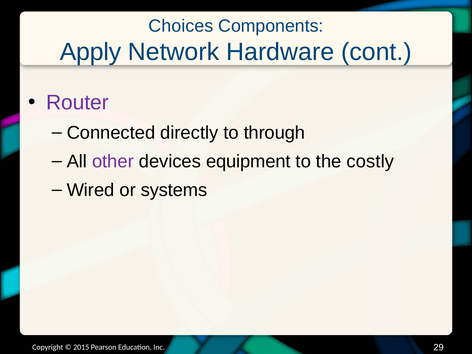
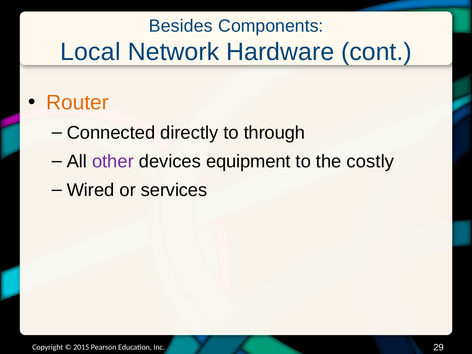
Choices: Choices -> Besides
Apply: Apply -> Local
Router colour: purple -> orange
systems: systems -> services
